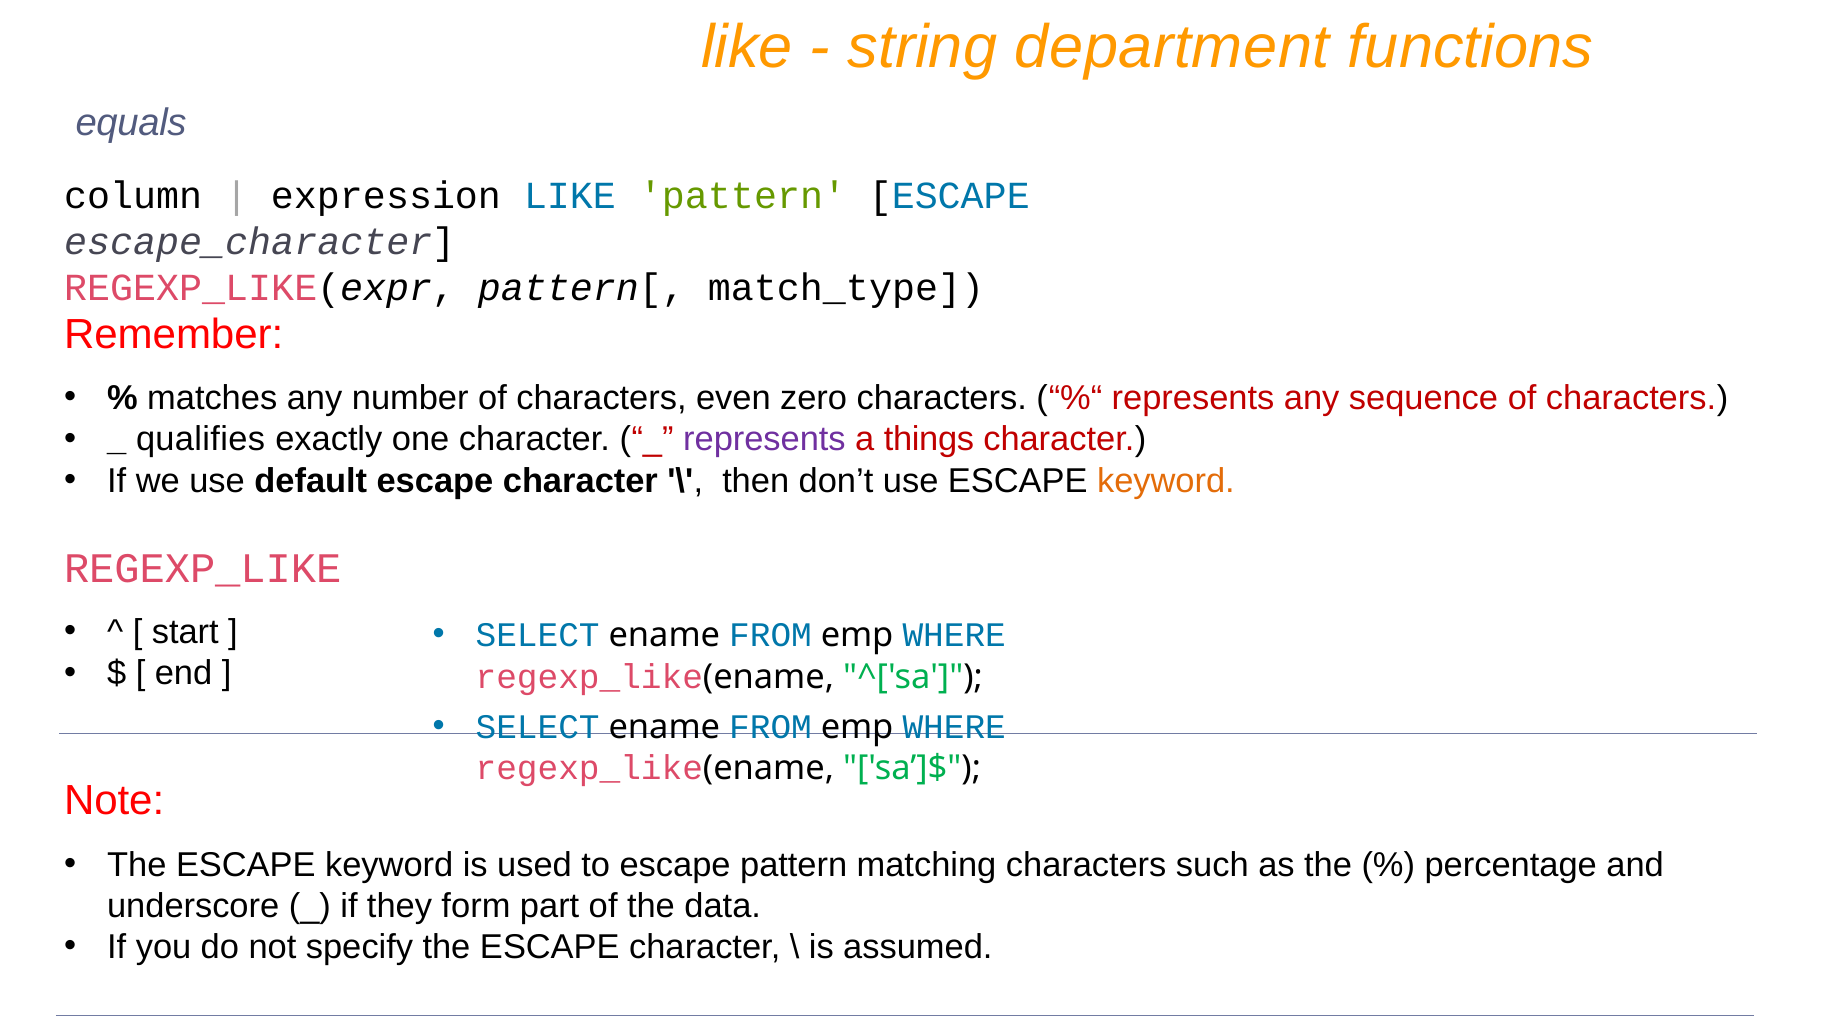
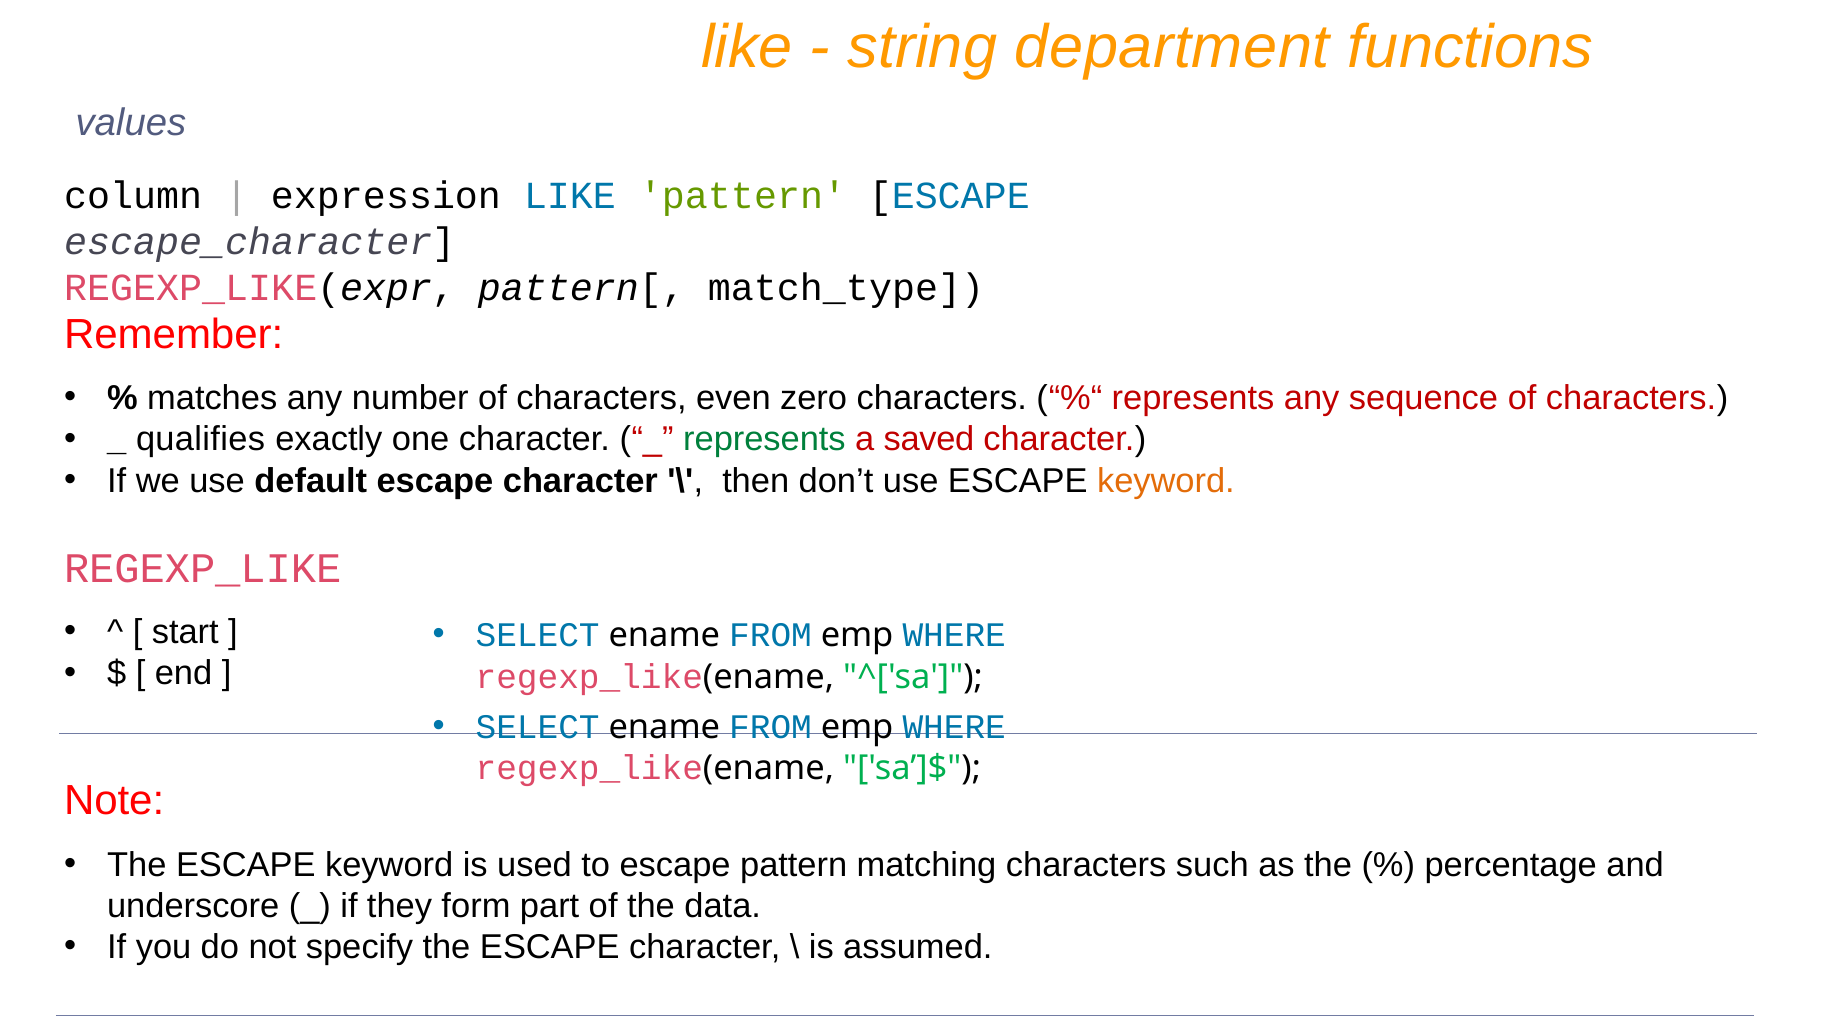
equals: equals -> values
represents at (764, 440) colour: purple -> green
things: things -> saved
